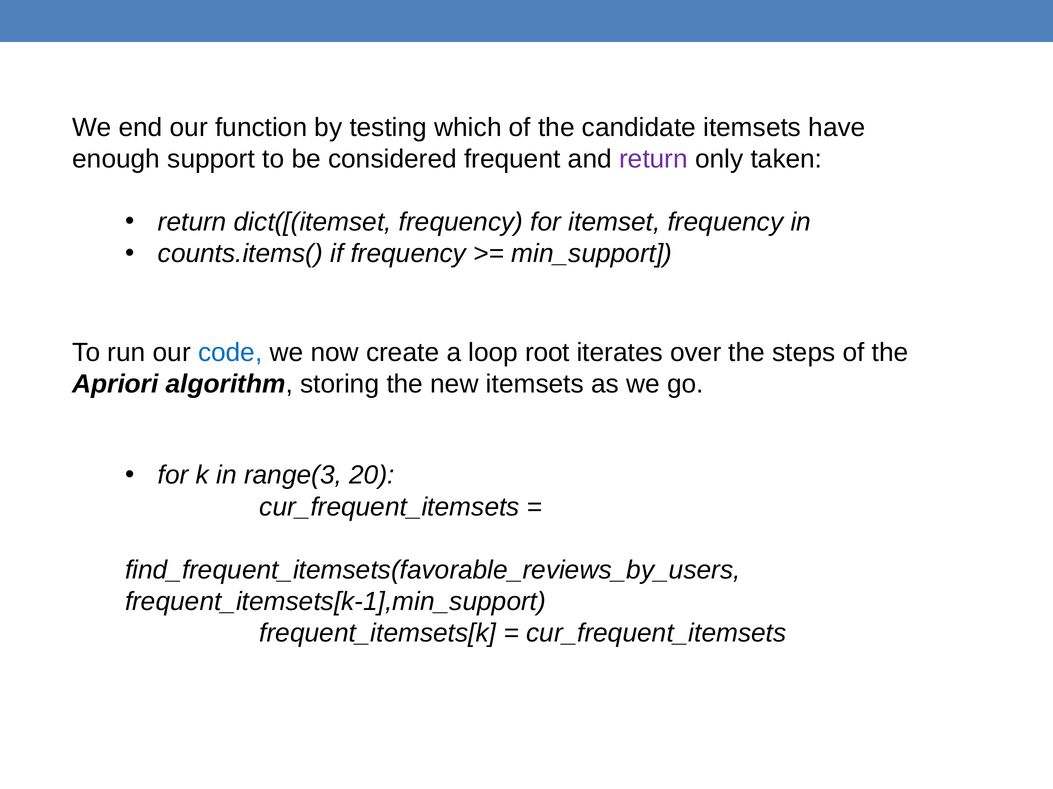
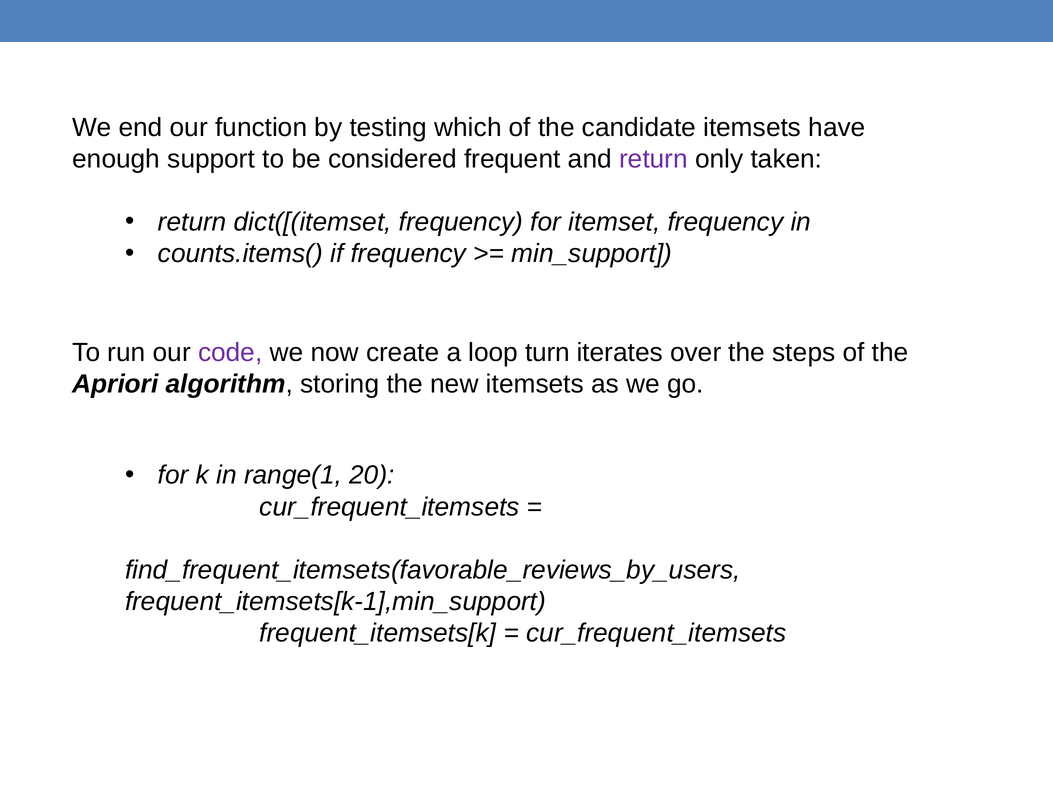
code colour: blue -> purple
root: root -> turn
range(3: range(3 -> range(1
